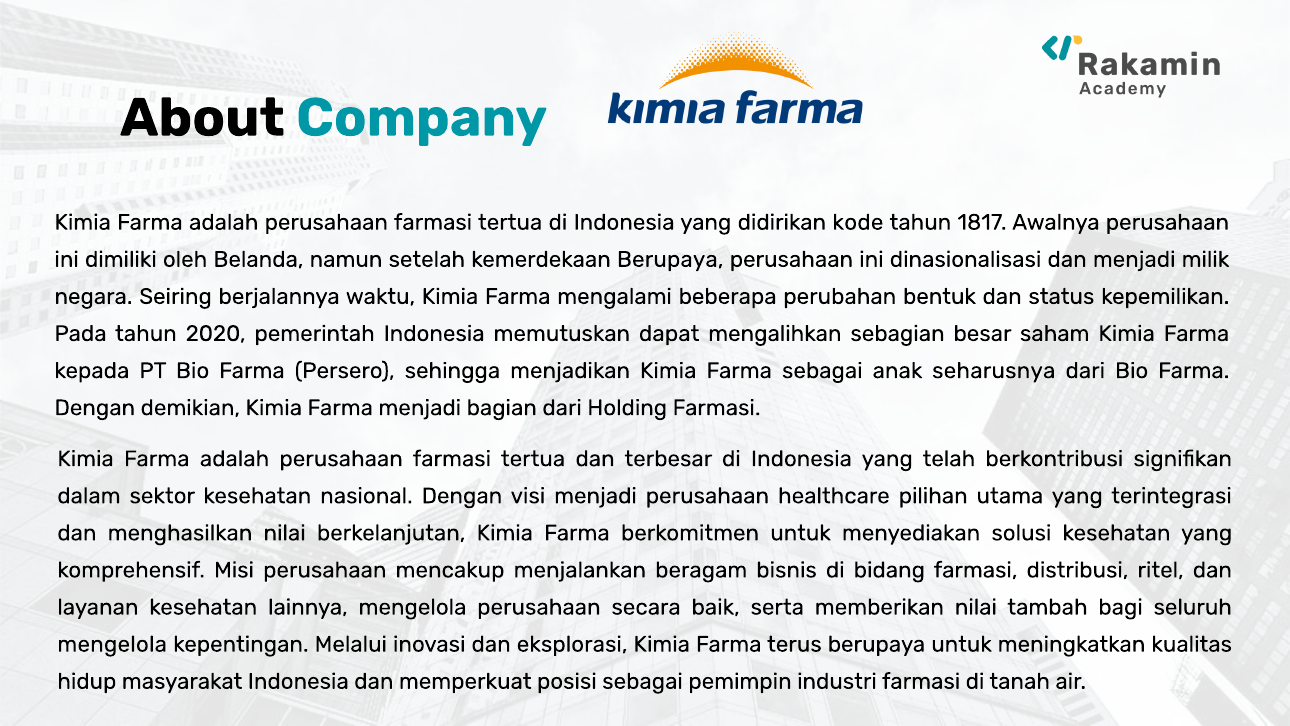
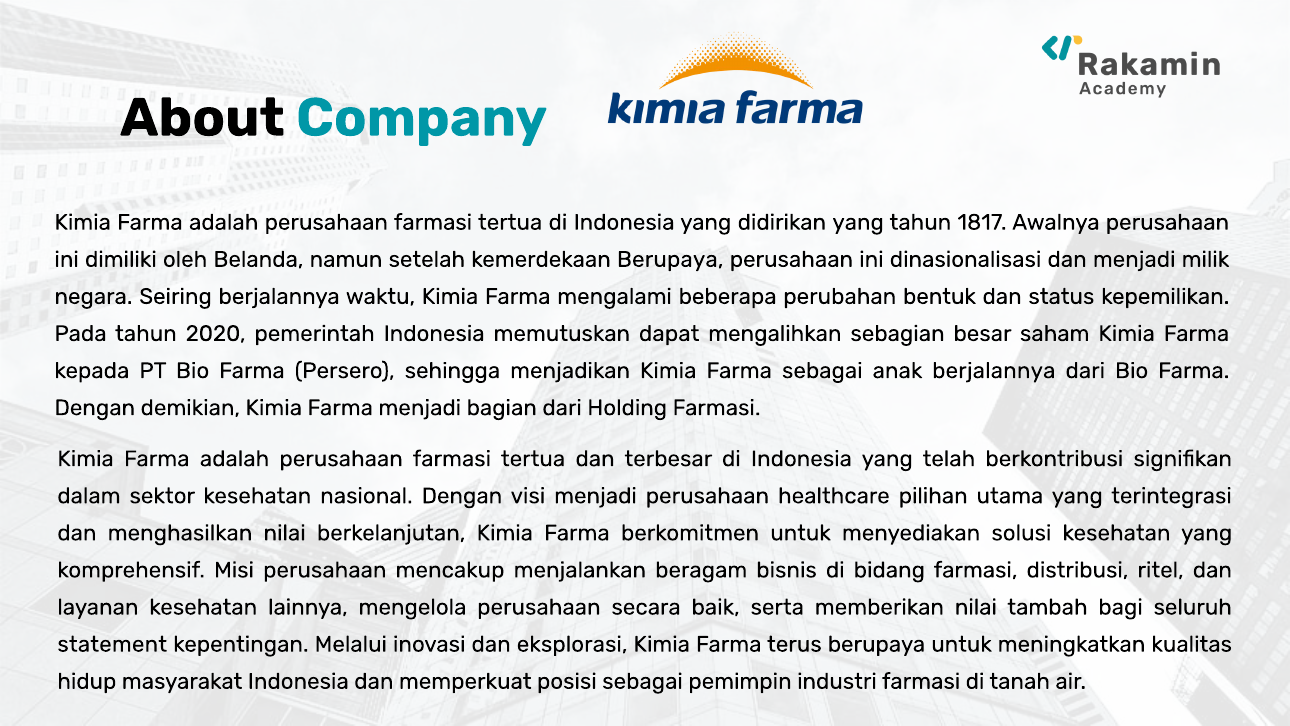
didirikan kode: kode -> yang
anak seharusnya: seharusnya -> berjalannya
mengelola at (112, 644): mengelola -> statement
